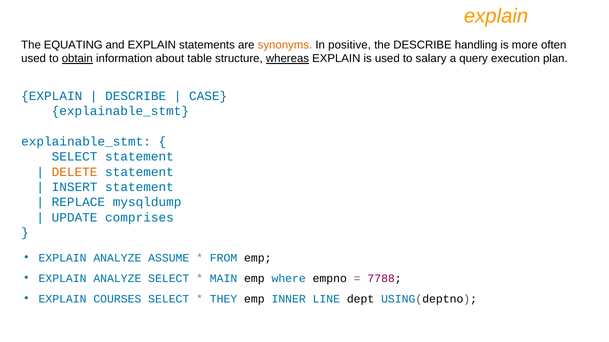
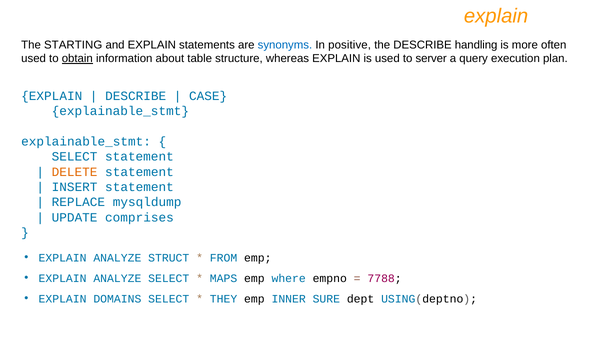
EQUATING: EQUATING -> STARTING
synonyms colour: orange -> blue
whereas underline: present -> none
salary: salary -> server
ASSUME: ASSUME -> STRUCT
MAIN: MAIN -> MAPS
COURSES: COURSES -> DOMAINS
LINE: LINE -> SURE
